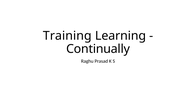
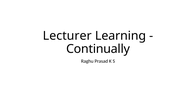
Training: Training -> Lecturer
